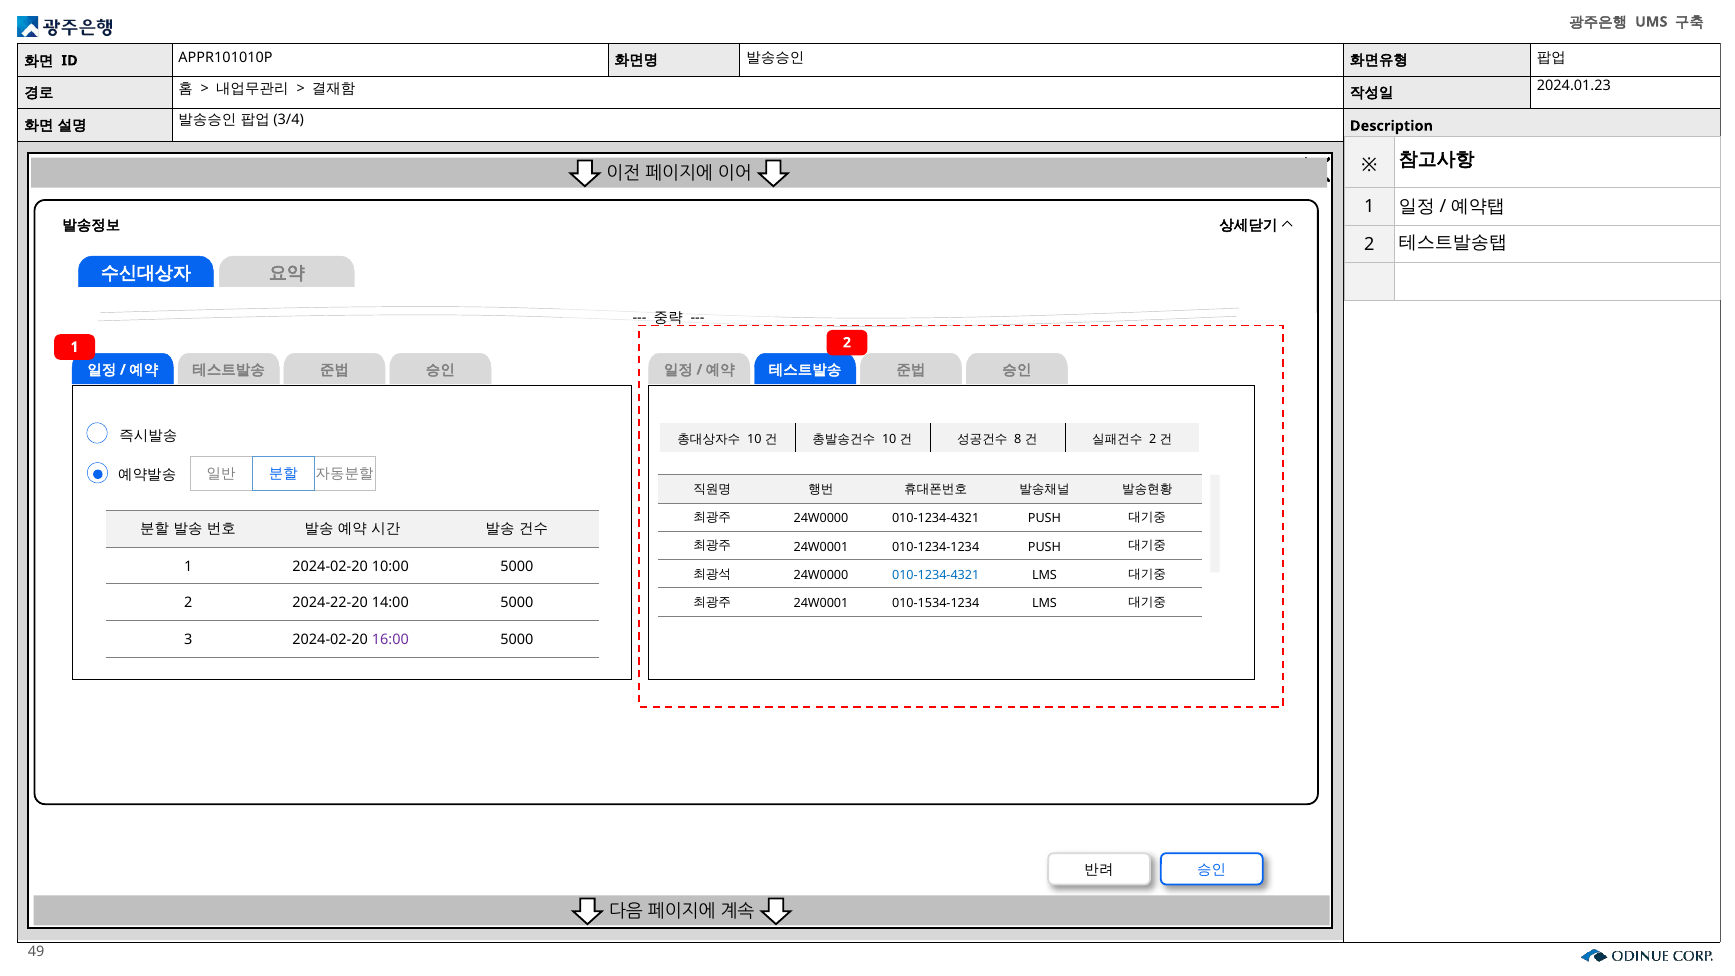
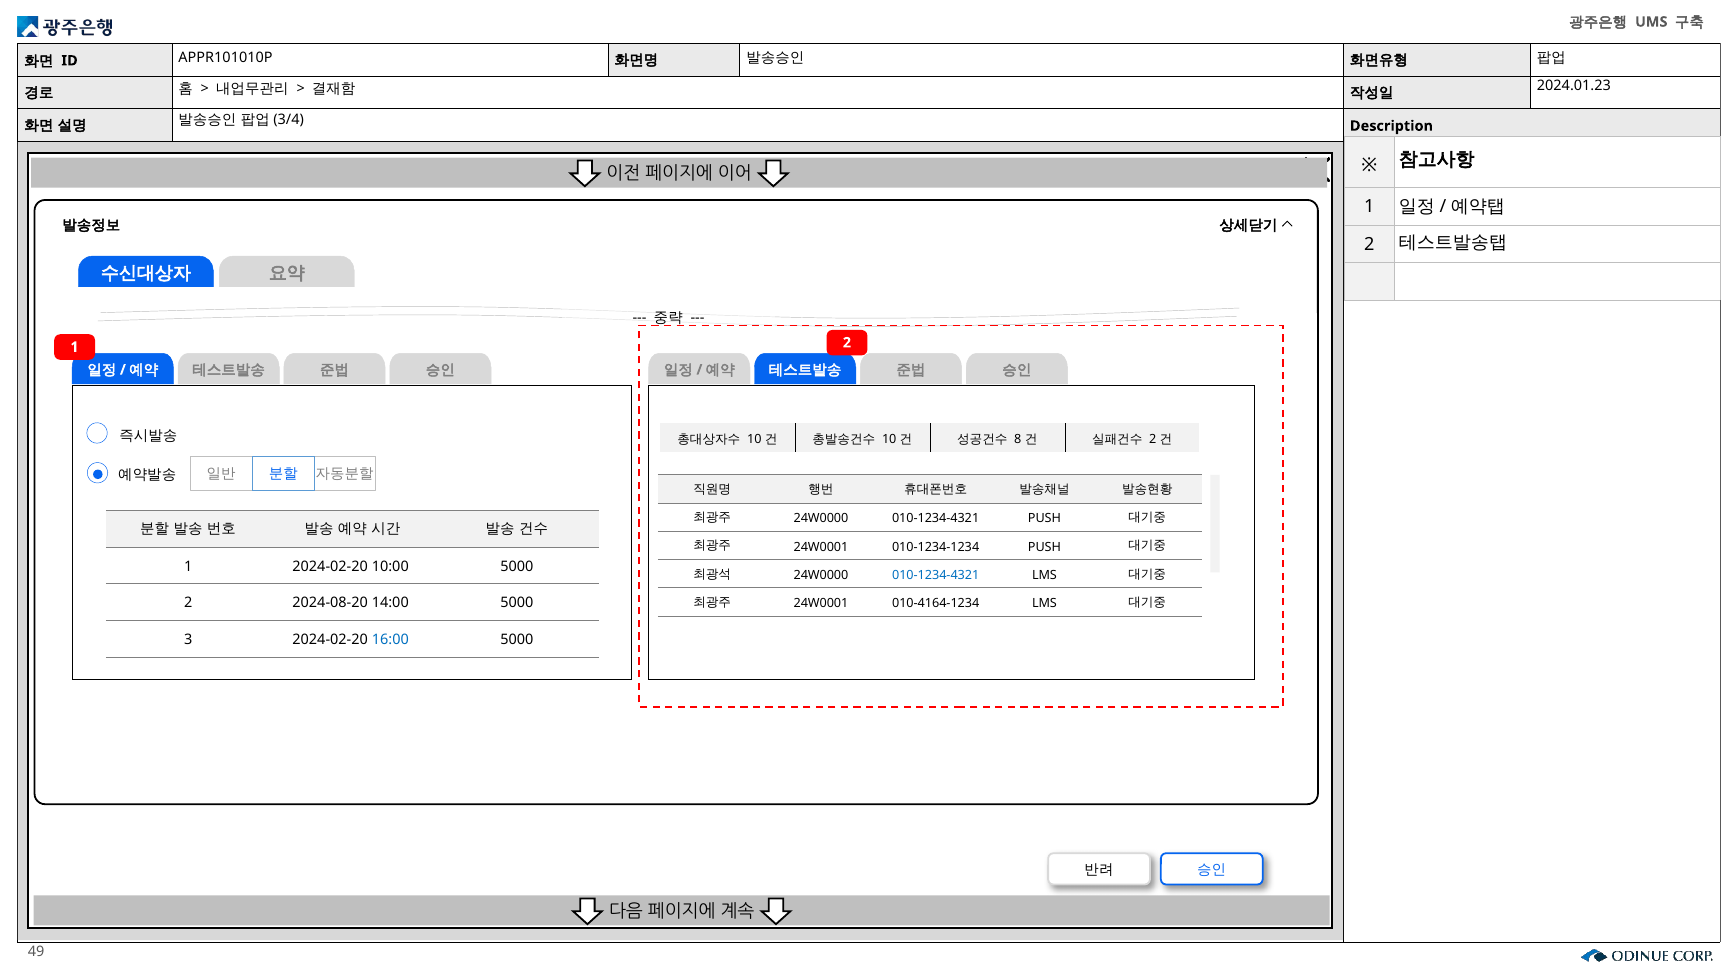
010-1534-1234: 010-1534-1234 -> 010-4164-1234
2024-22-20: 2024-22-20 -> 2024-08-20
16:00 colour: purple -> blue
